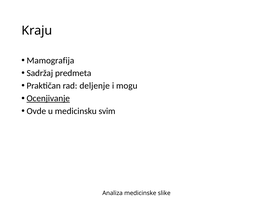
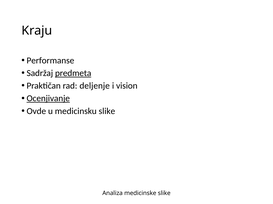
Mamografija: Mamografija -> Performanse
predmeta underline: none -> present
mogu: mogu -> vision
medicinsku svim: svim -> slike
